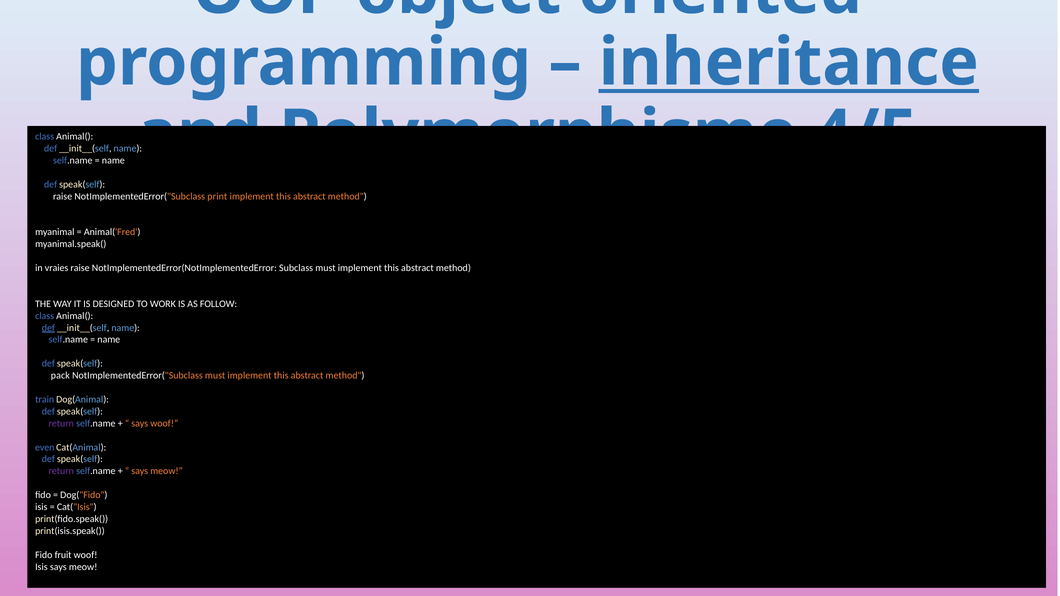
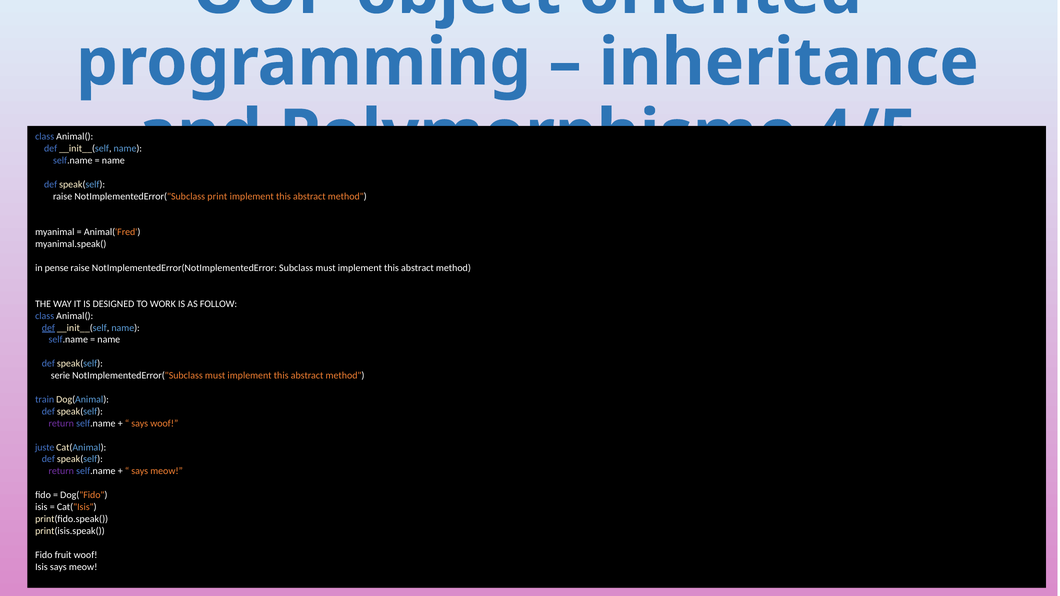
inheritance underline: present -> none
vraies: vraies -> pense
pack: pack -> serie
even: even -> juste
